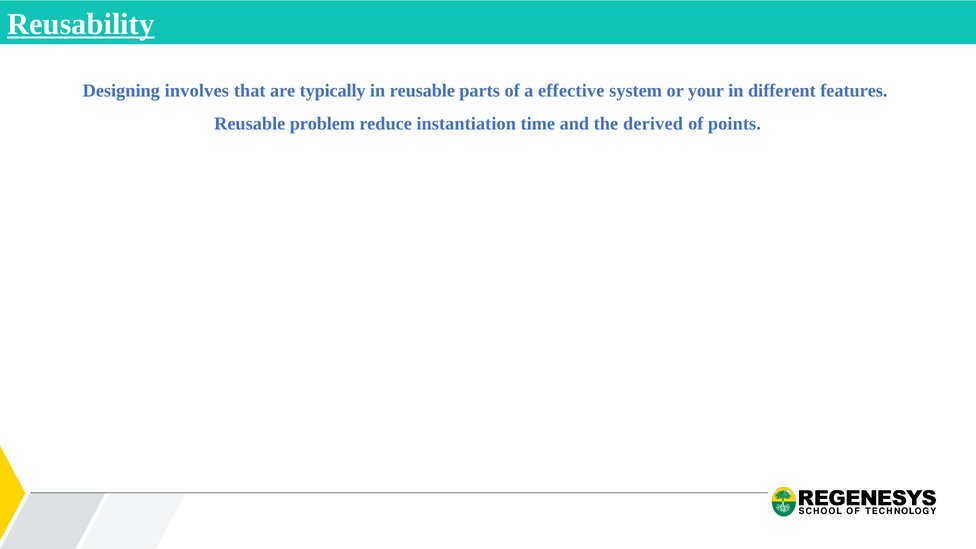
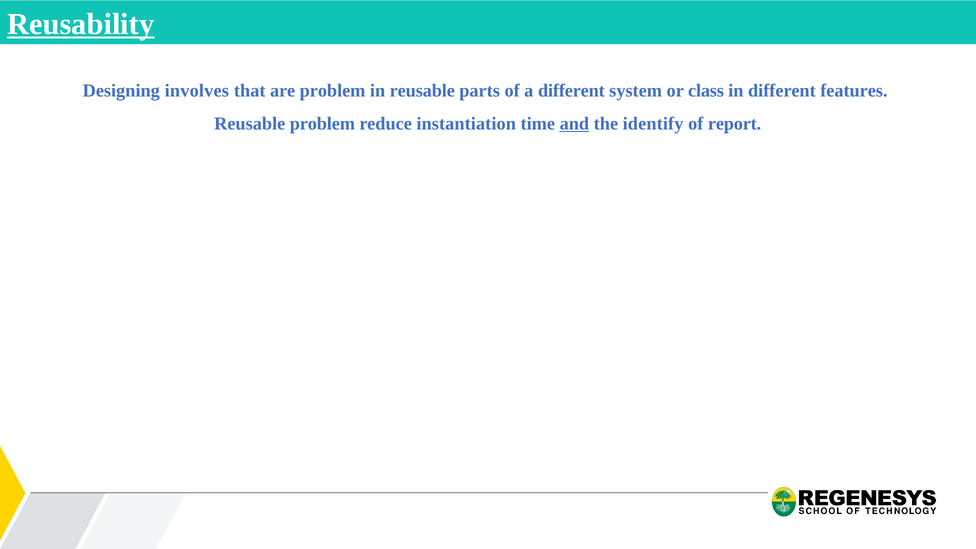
are typically: typically -> problem
a effective: effective -> different
your: your -> class
and underline: none -> present
derived: derived -> identify
points: points -> report
